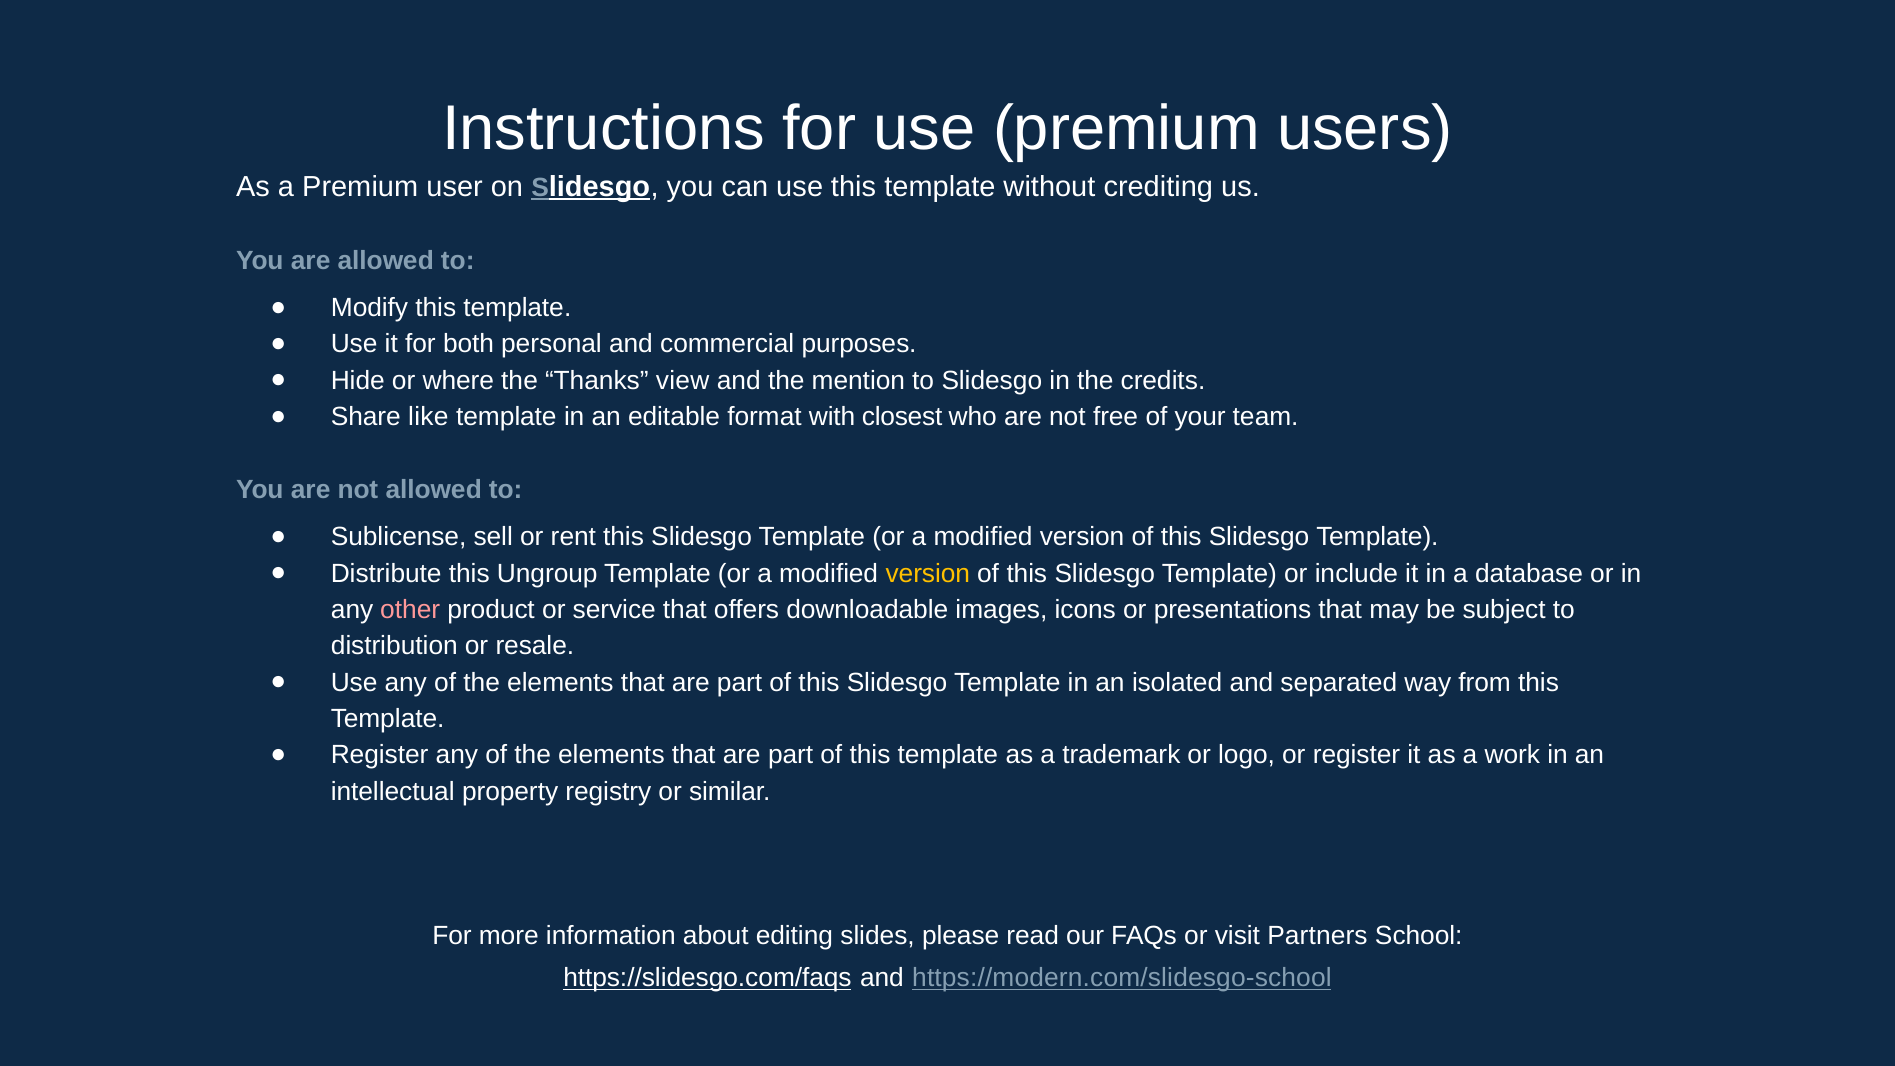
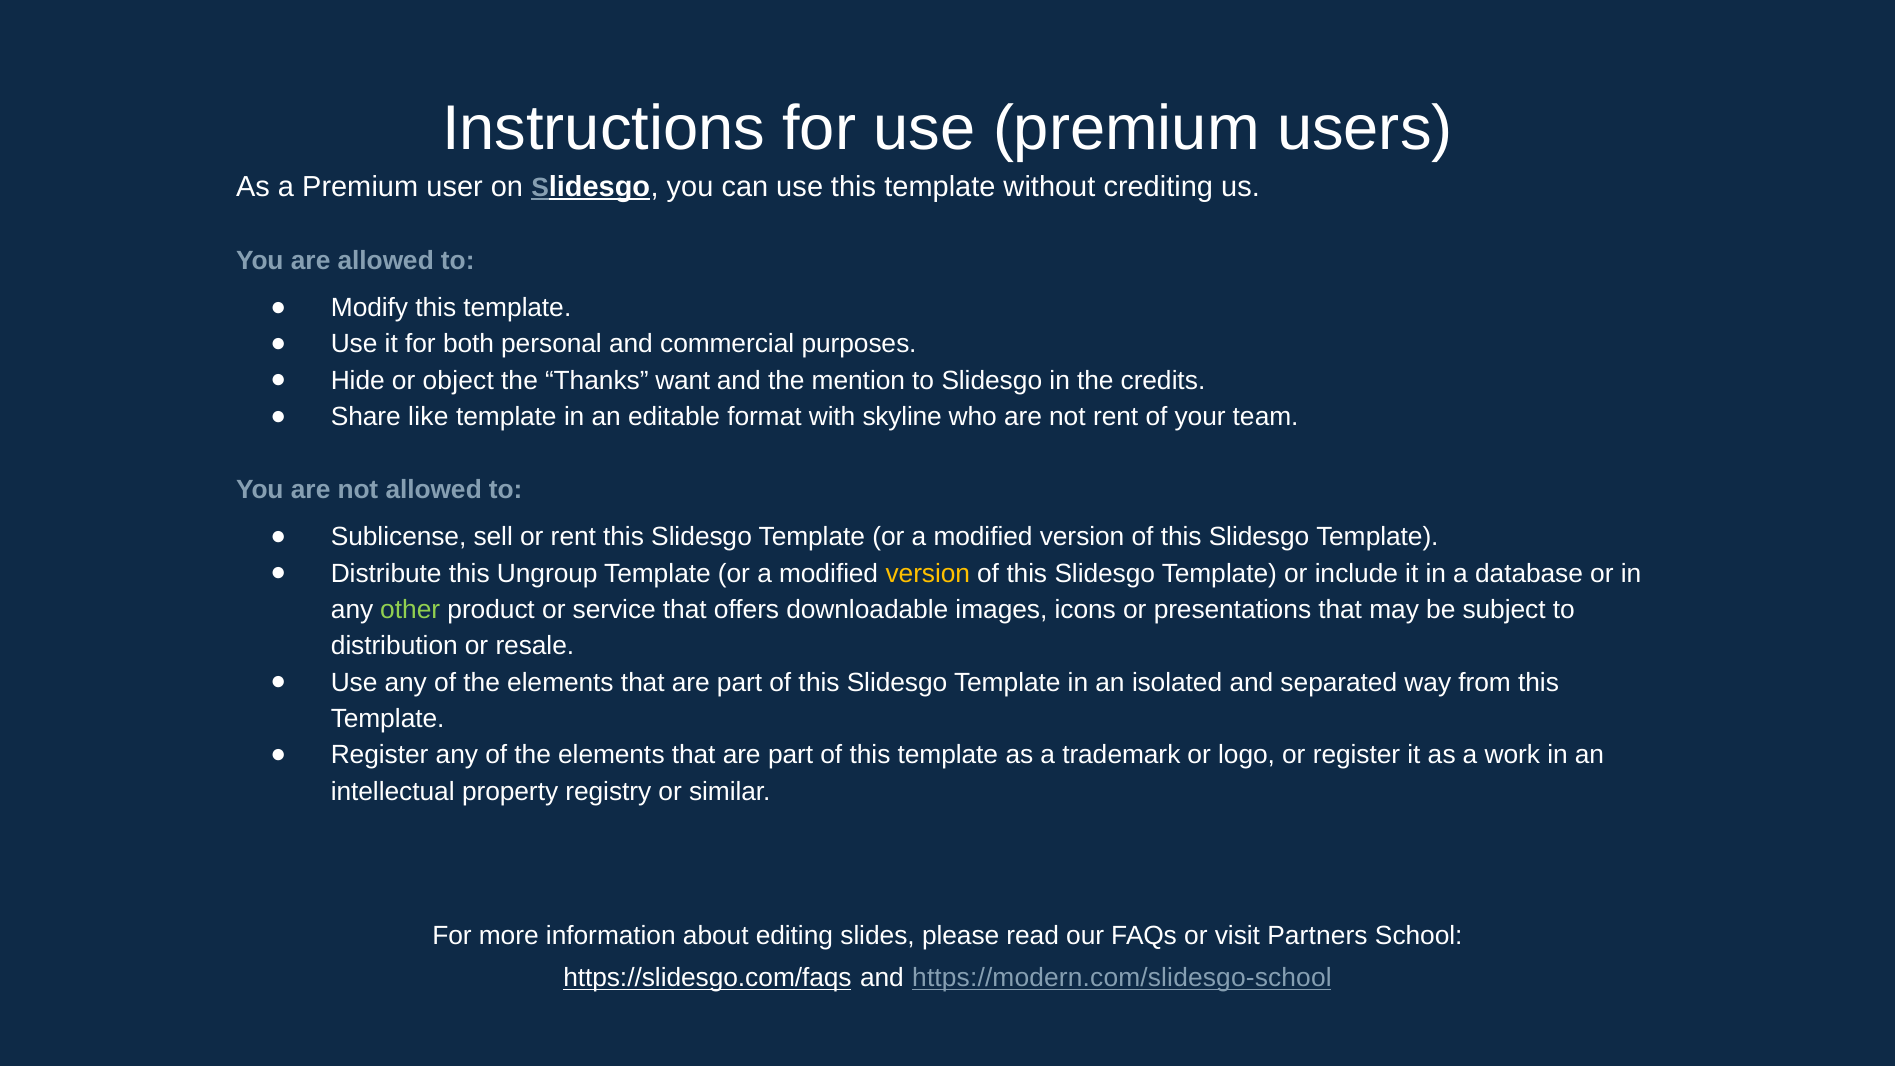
where: where -> object
view: view -> want
closest: closest -> skyline
not free: free -> rent
other colour: pink -> light green
